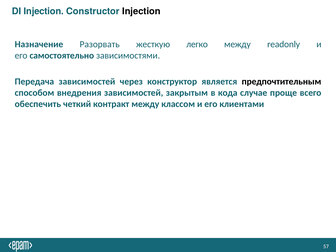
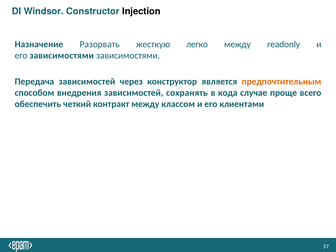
DI Injection: Injection -> Windsor
его самостоятельно: самостоятельно -> зависимостями
предпочтительным colour: black -> orange
закрытым: закрытым -> сохранять
